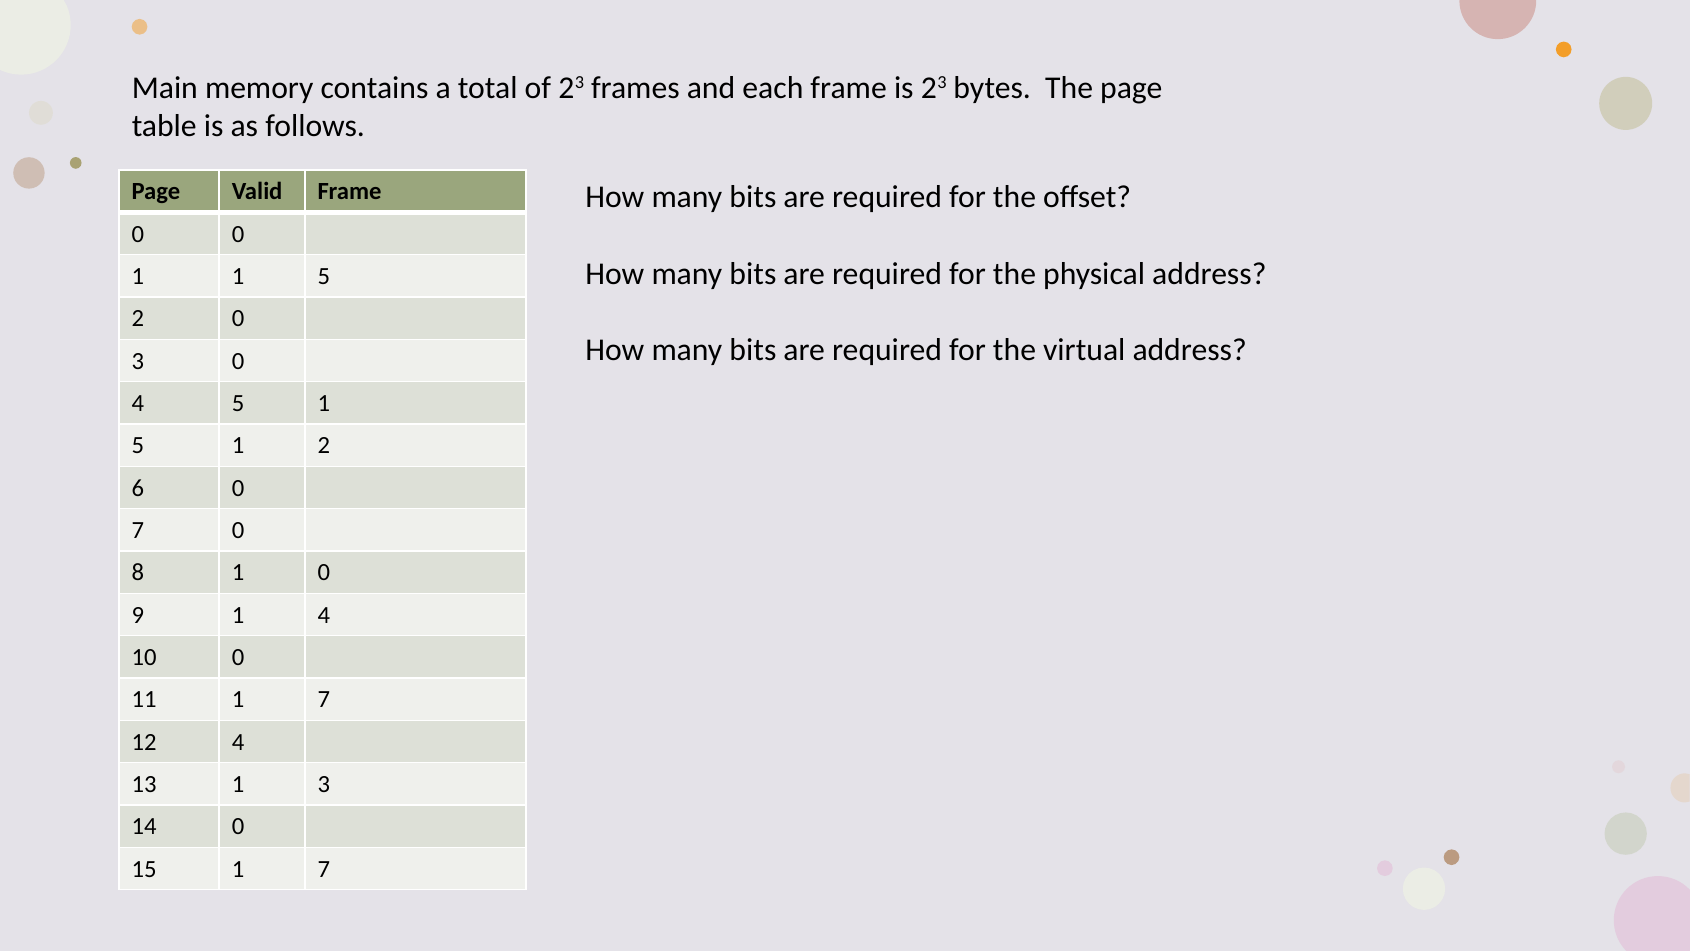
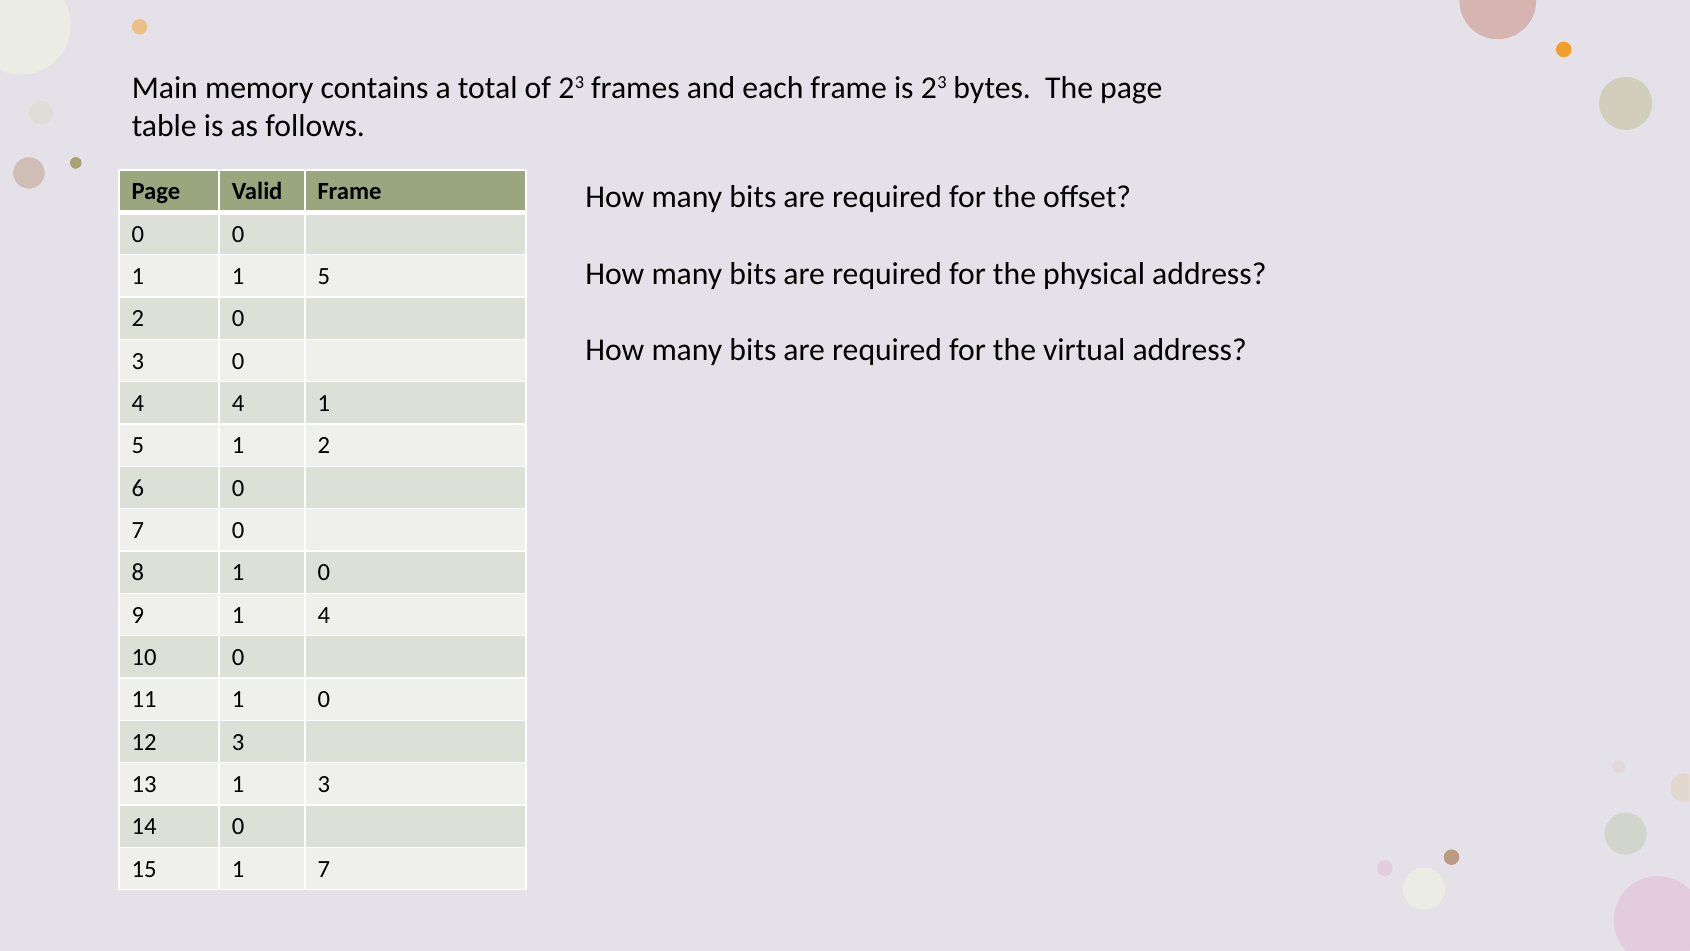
4 5: 5 -> 4
11 1 7: 7 -> 0
12 4: 4 -> 3
